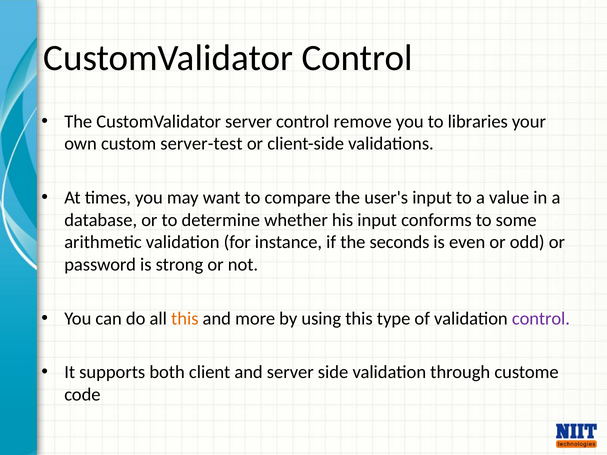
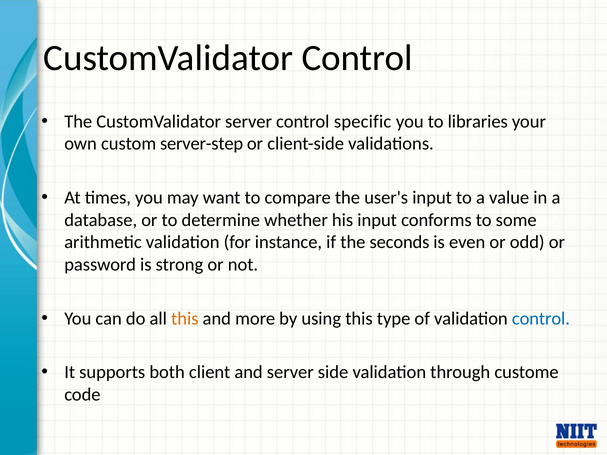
remove: remove -> specific
server-test: server-test -> server-step
control at (541, 319) colour: purple -> blue
